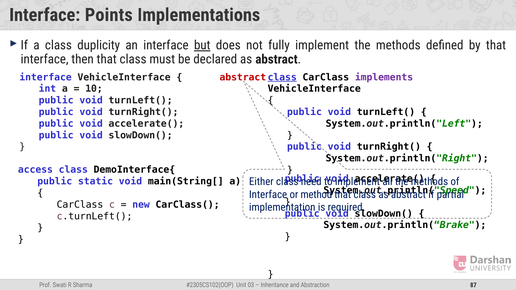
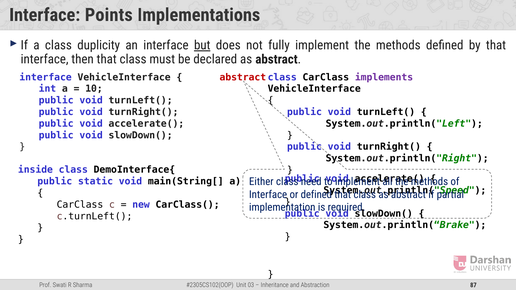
class at (282, 77) underline: present -> none
access: access -> inside
or method: method -> defined
